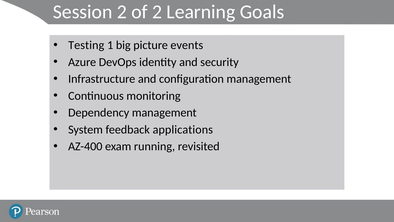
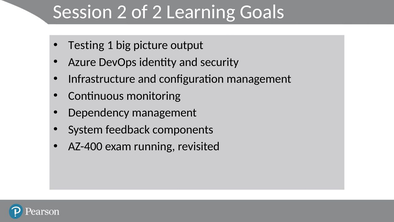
events: events -> output
applications: applications -> components
